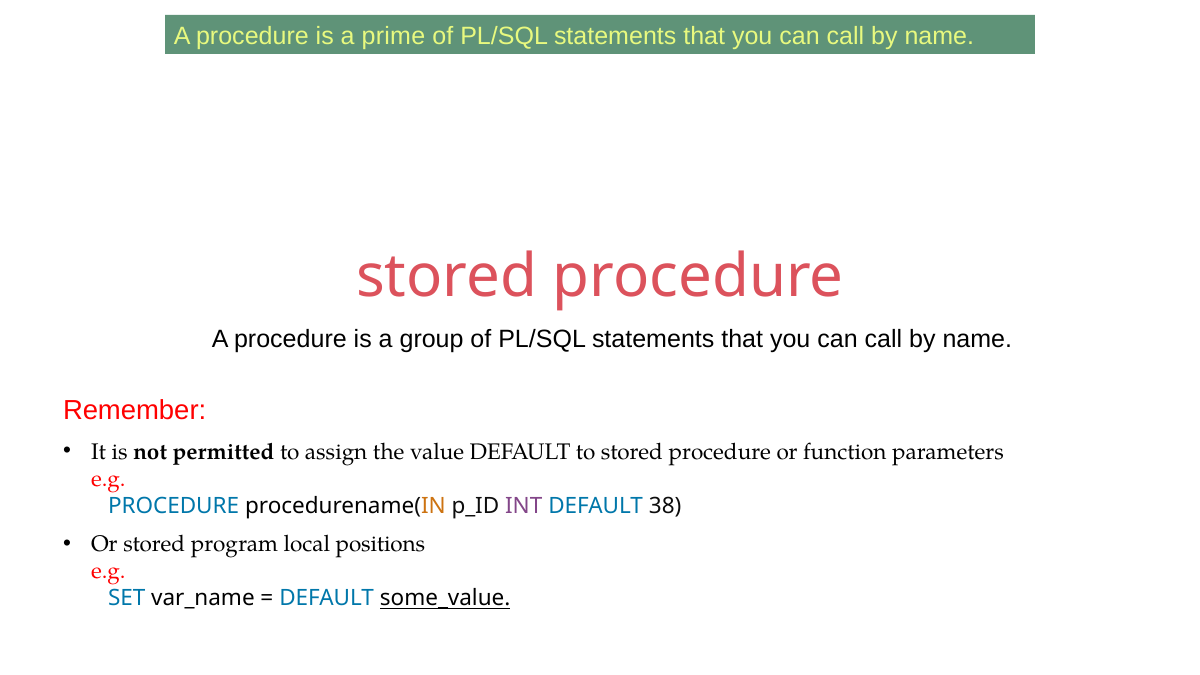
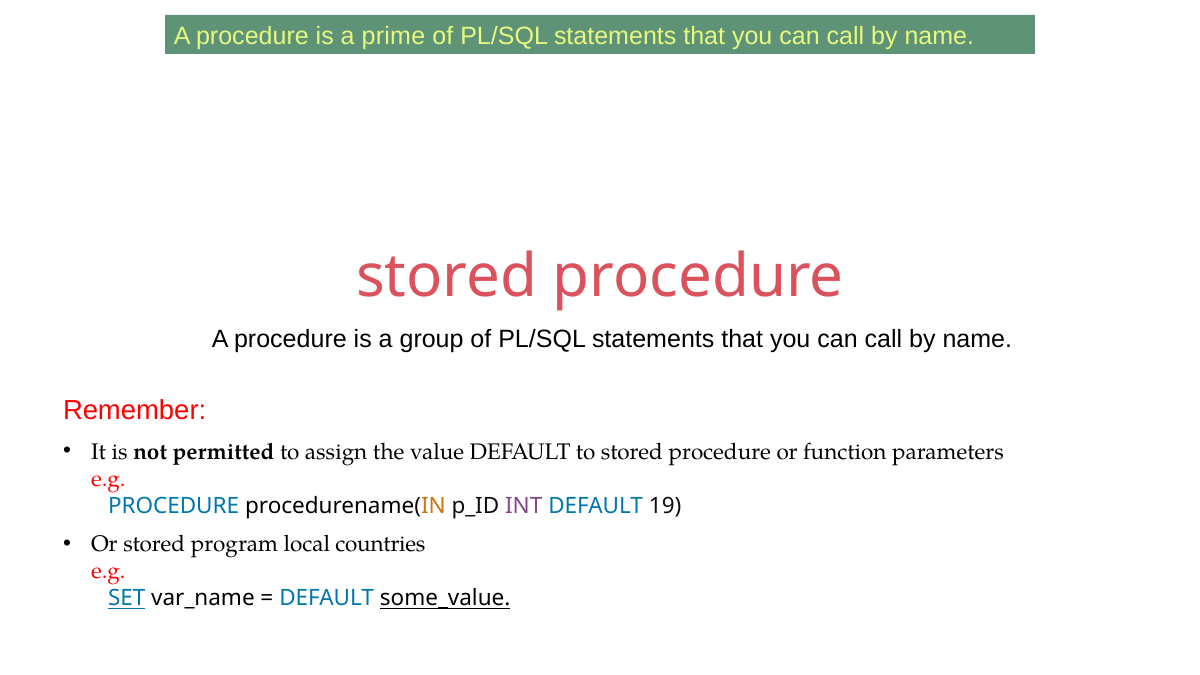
38: 38 -> 19
positions: positions -> countries
SET underline: none -> present
